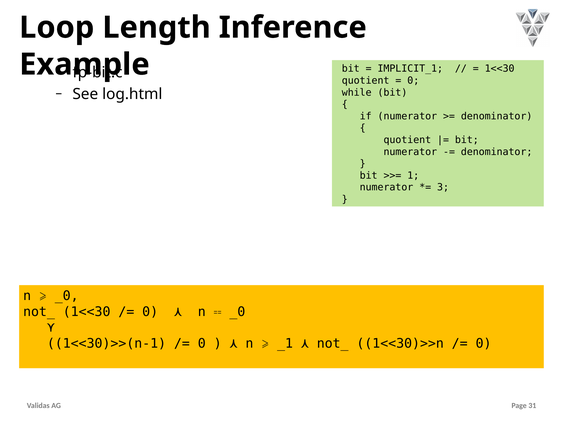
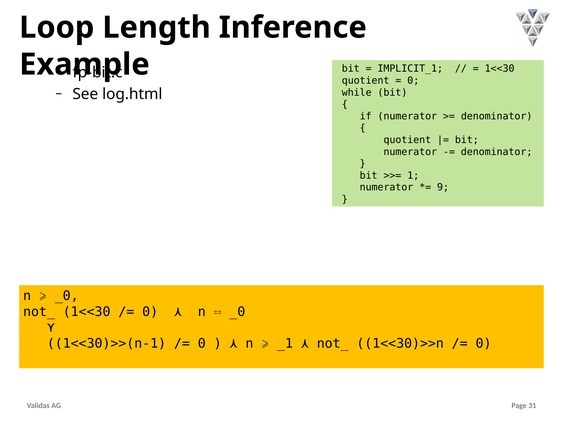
3: 3 -> 9
